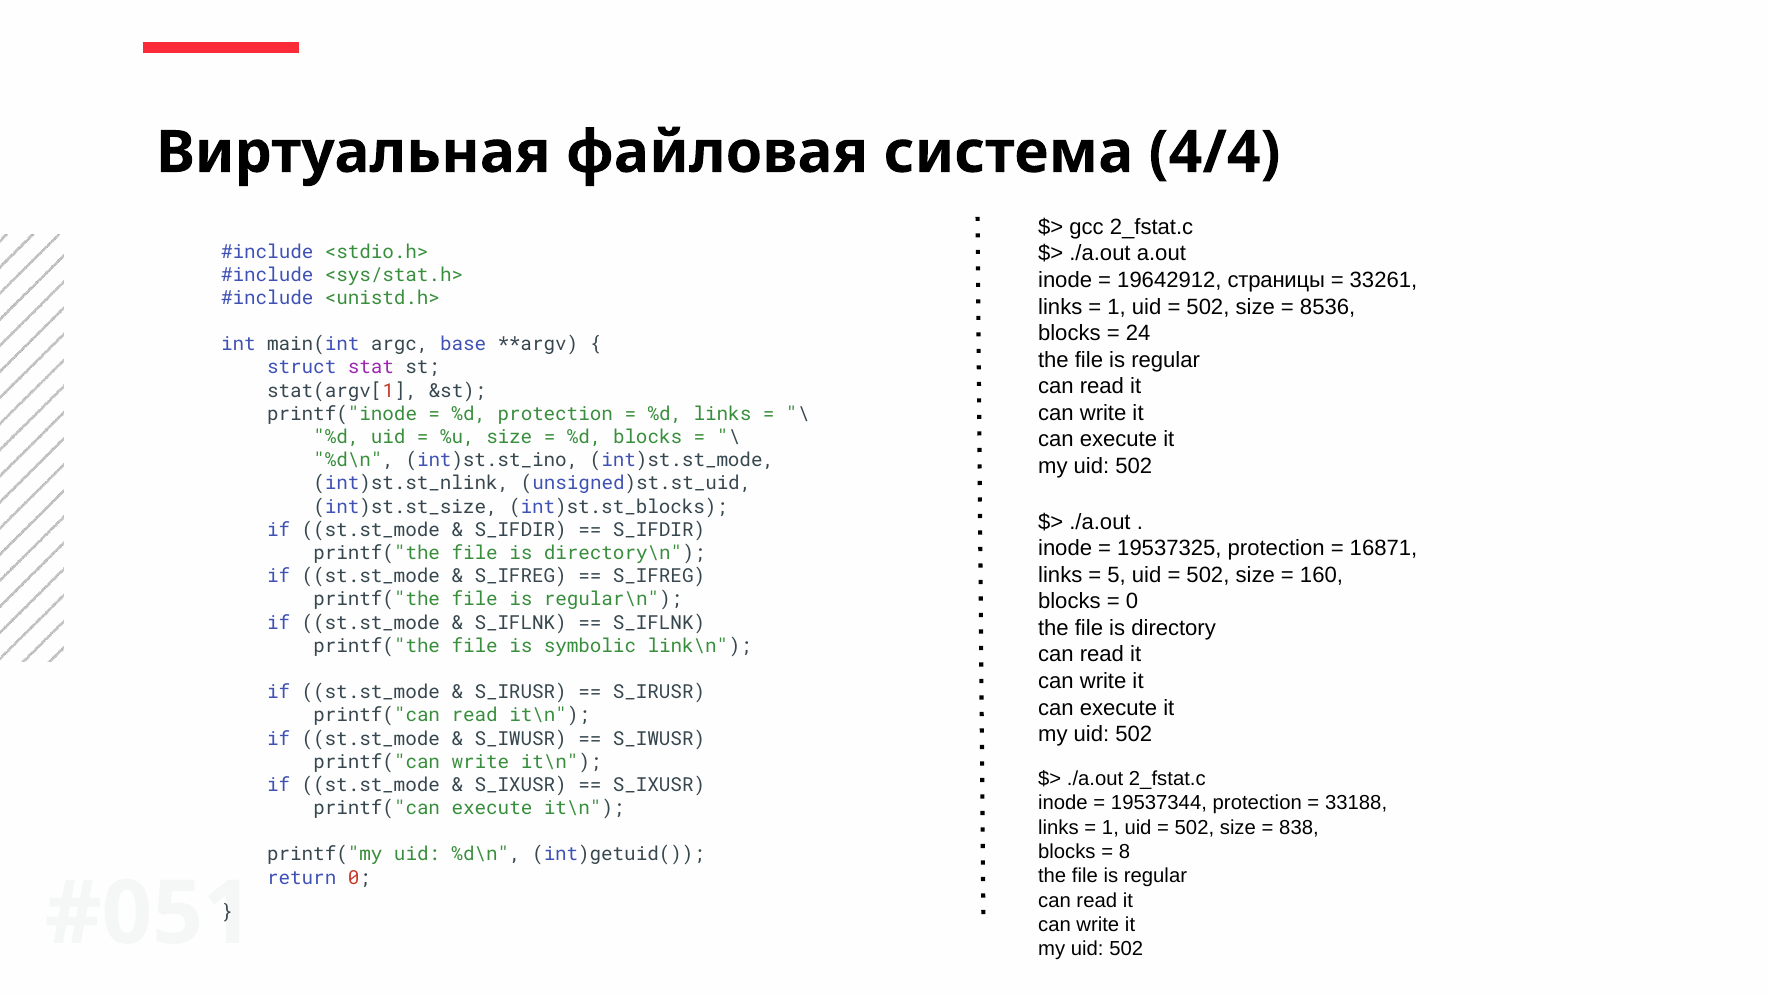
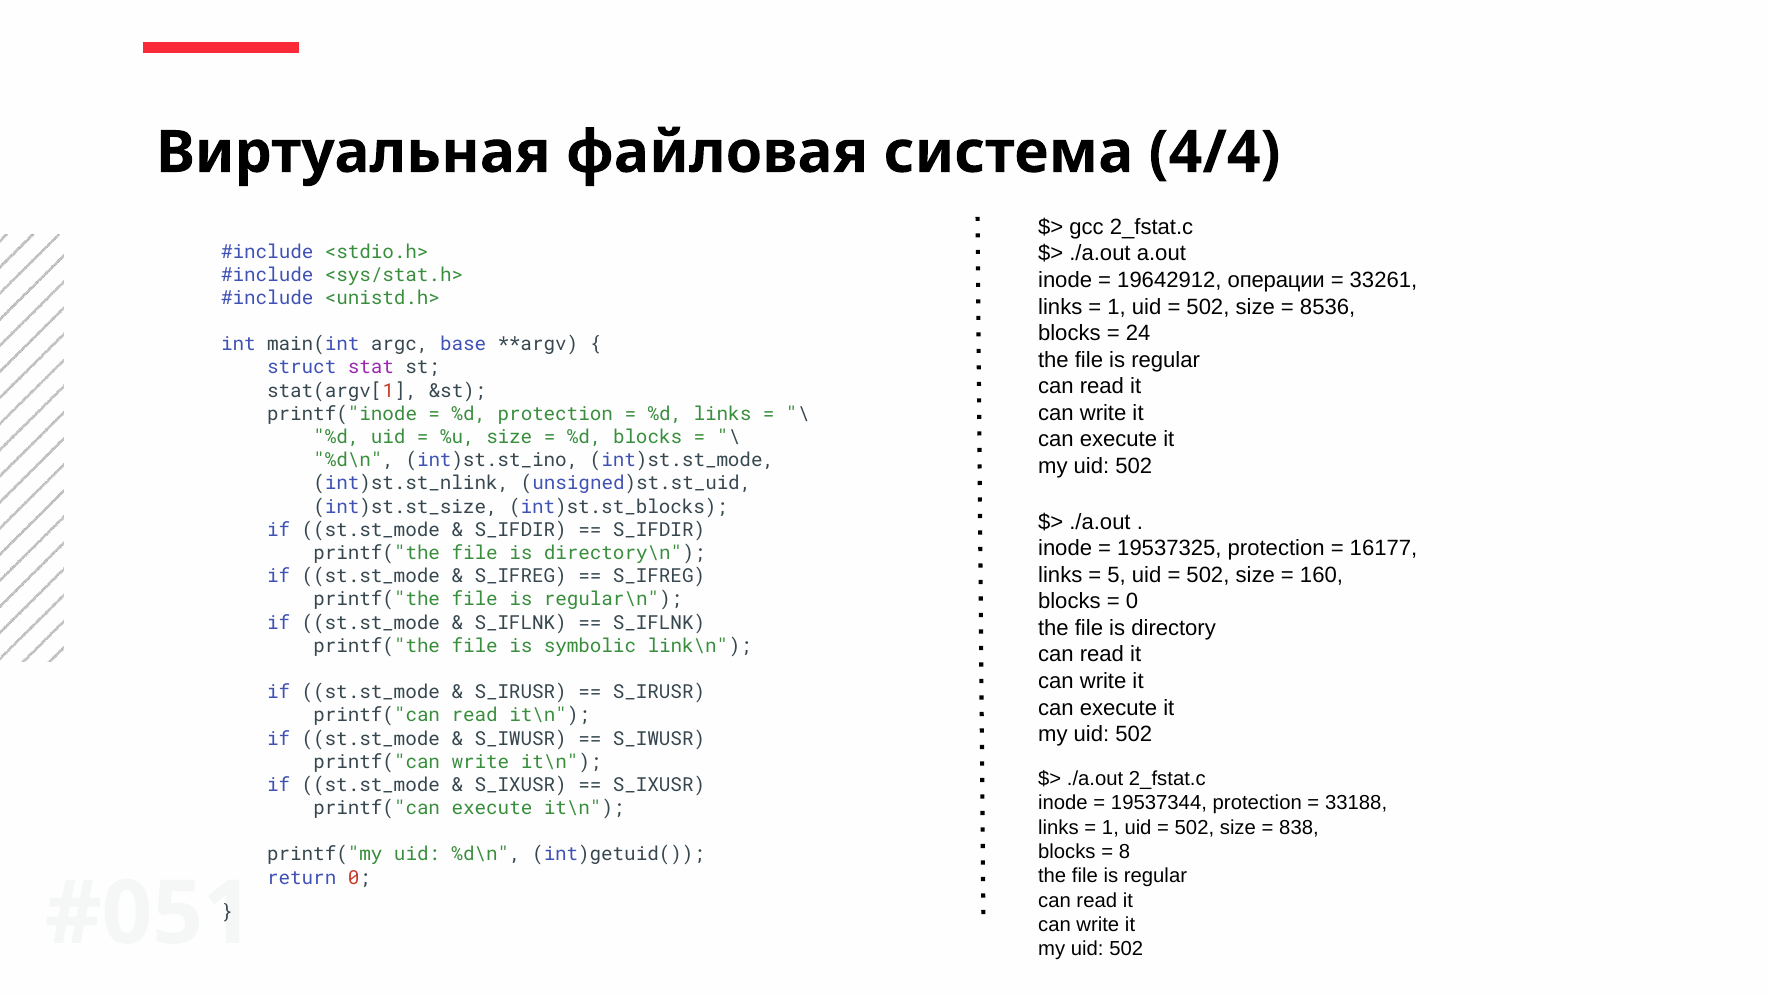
страницы: страницы -> операции
16871: 16871 -> 16177
